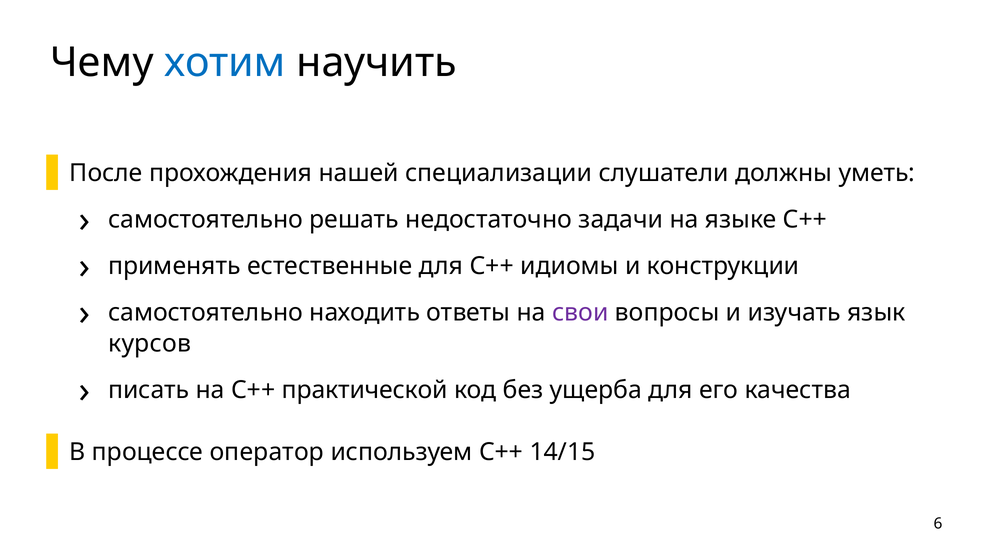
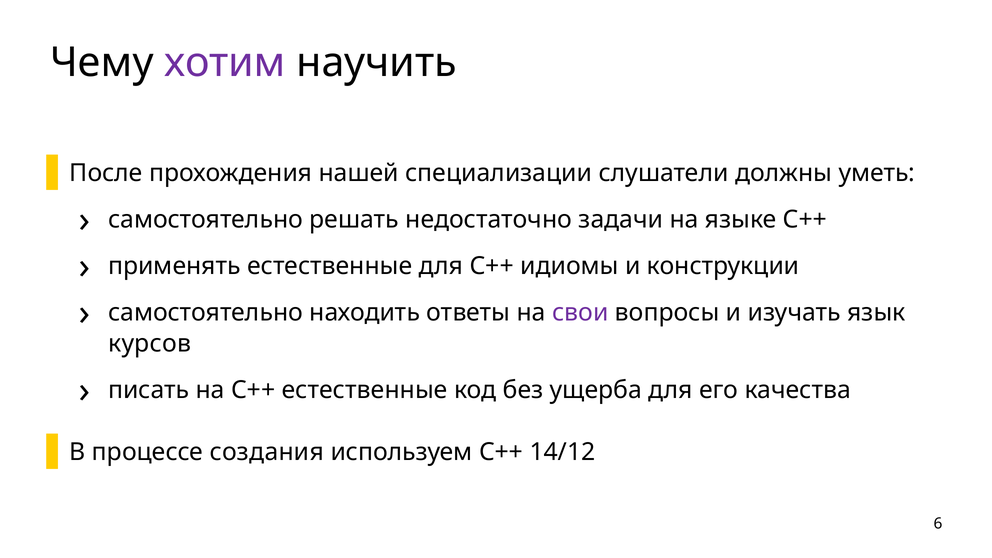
хотим colour: blue -> purple
С++ практической: практической -> естественные
оператор: оператор -> создания
14/15: 14/15 -> 14/12
